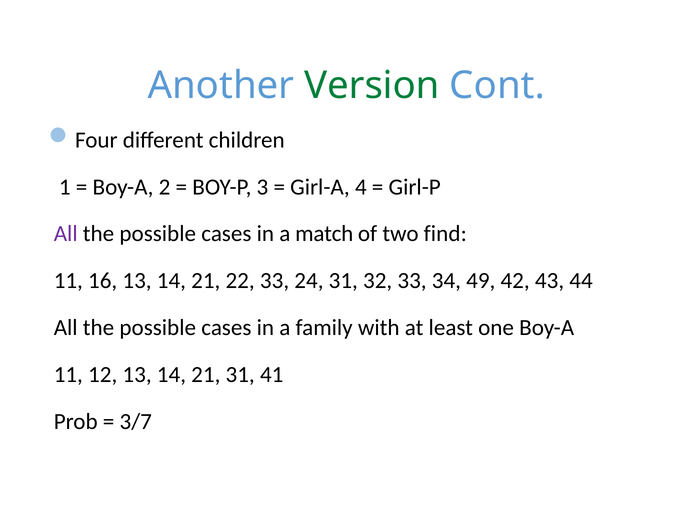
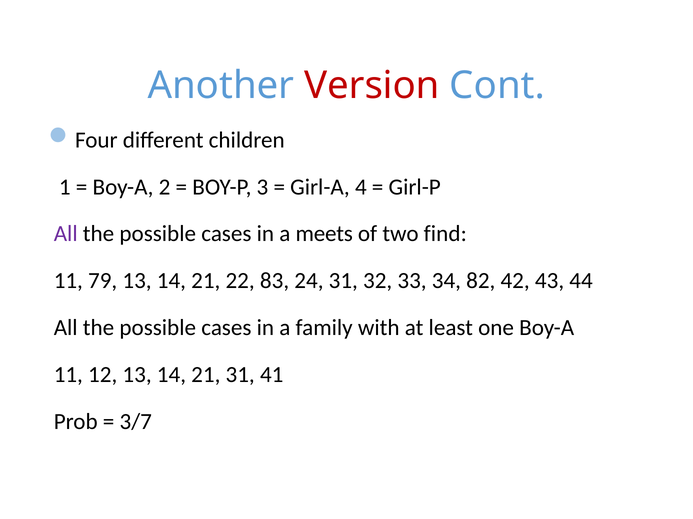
Version colour: green -> red
match: match -> meets
16: 16 -> 79
22 33: 33 -> 83
49: 49 -> 82
